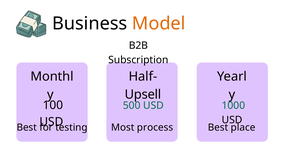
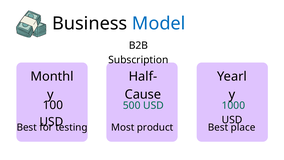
Model colour: orange -> blue
Upsell: Upsell -> Cause
process: process -> product
